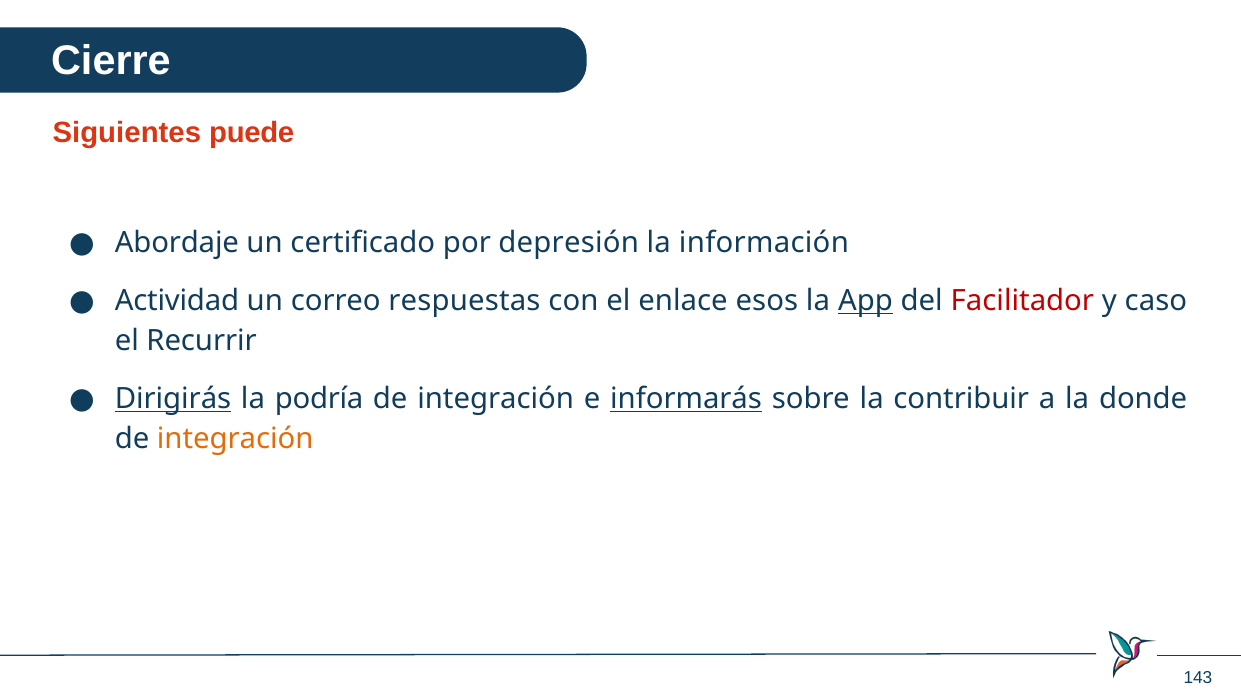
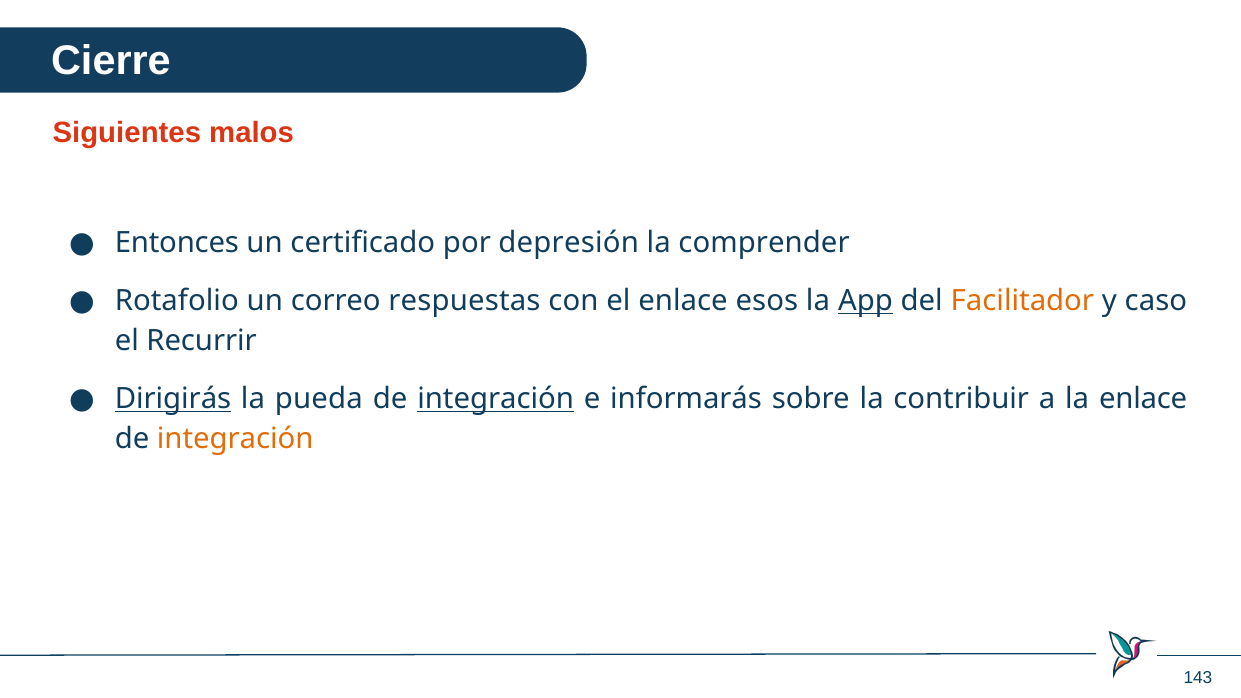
puede: puede -> malos
Abordaje: Abordaje -> Entonces
información: información -> comprender
Actividad: Actividad -> Rotafolio
Facilitador colour: red -> orange
podría: podría -> pueda
integración at (496, 399) underline: none -> present
informarás underline: present -> none
la donde: donde -> enlace
